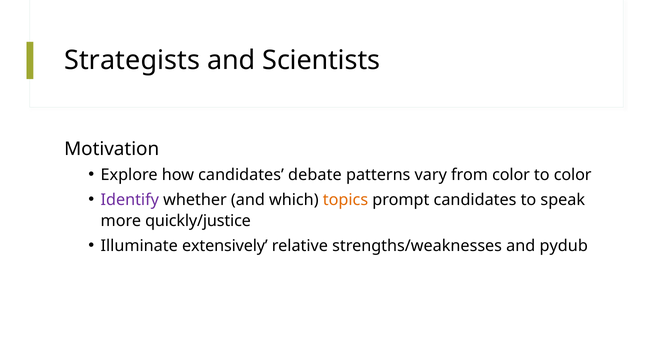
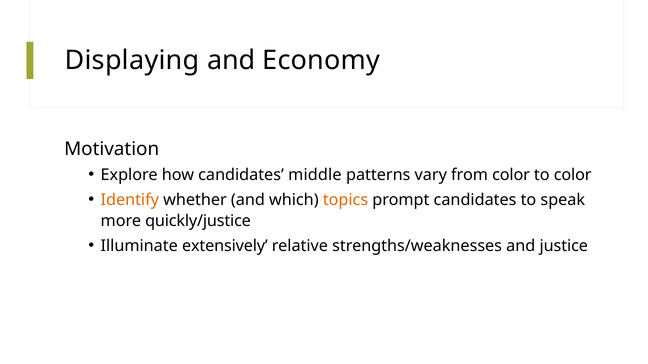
Strategists: Strategists -> Displaying
Scientists: Scientists -> Economy
debate: debate -> middle
Identify colour: purple -> orange
pydub: pydub -> justice
